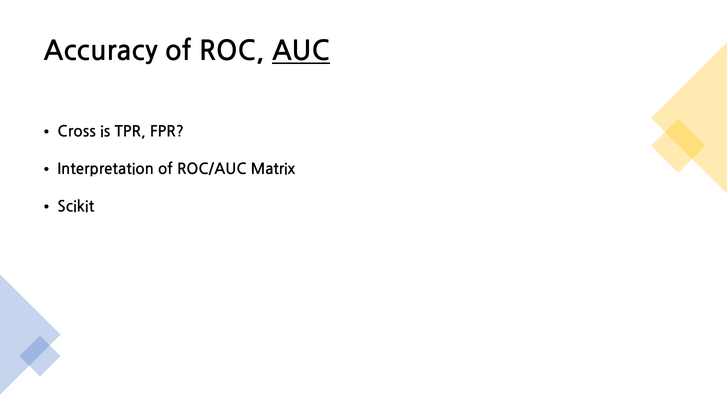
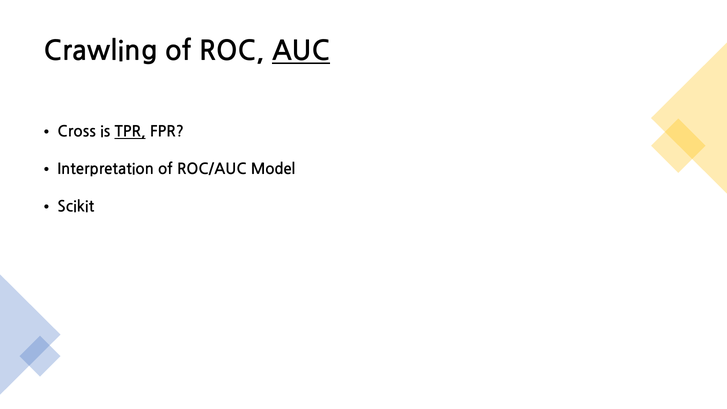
Accuracy: Accuracy -> Crawling
TPR underline: none -> present
Matrix: Matrix -> Model
